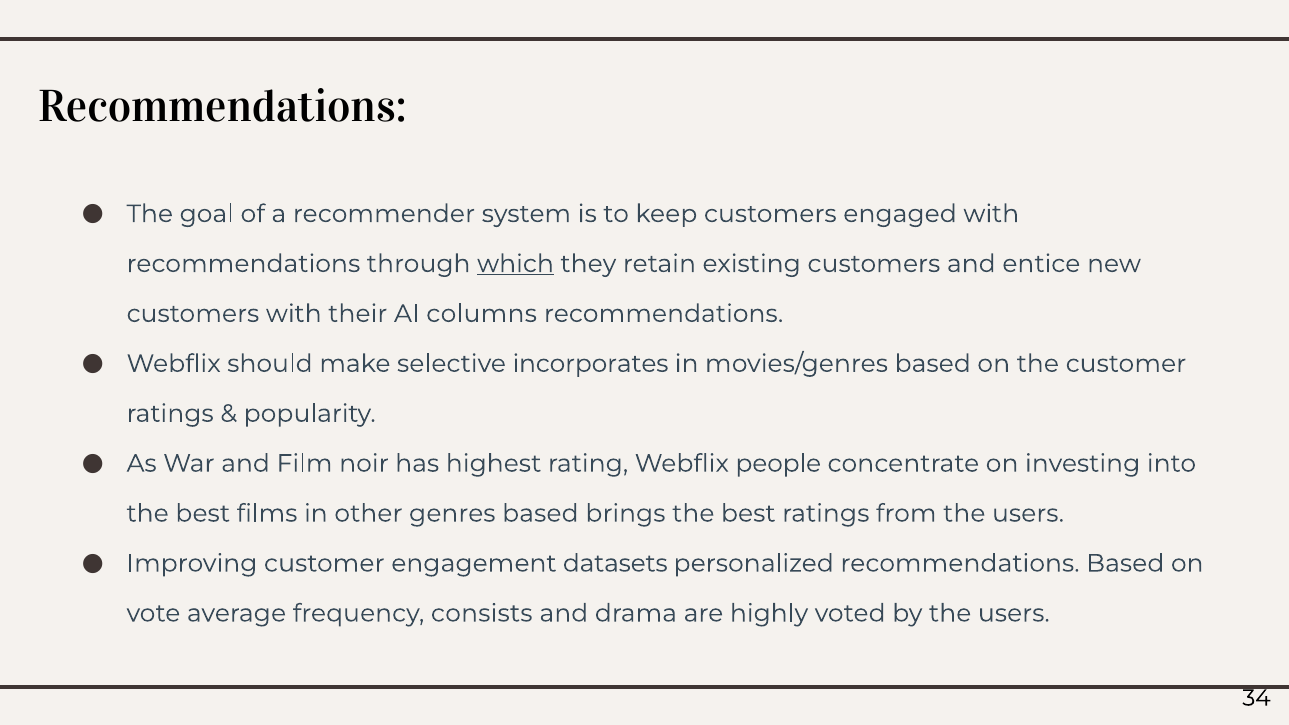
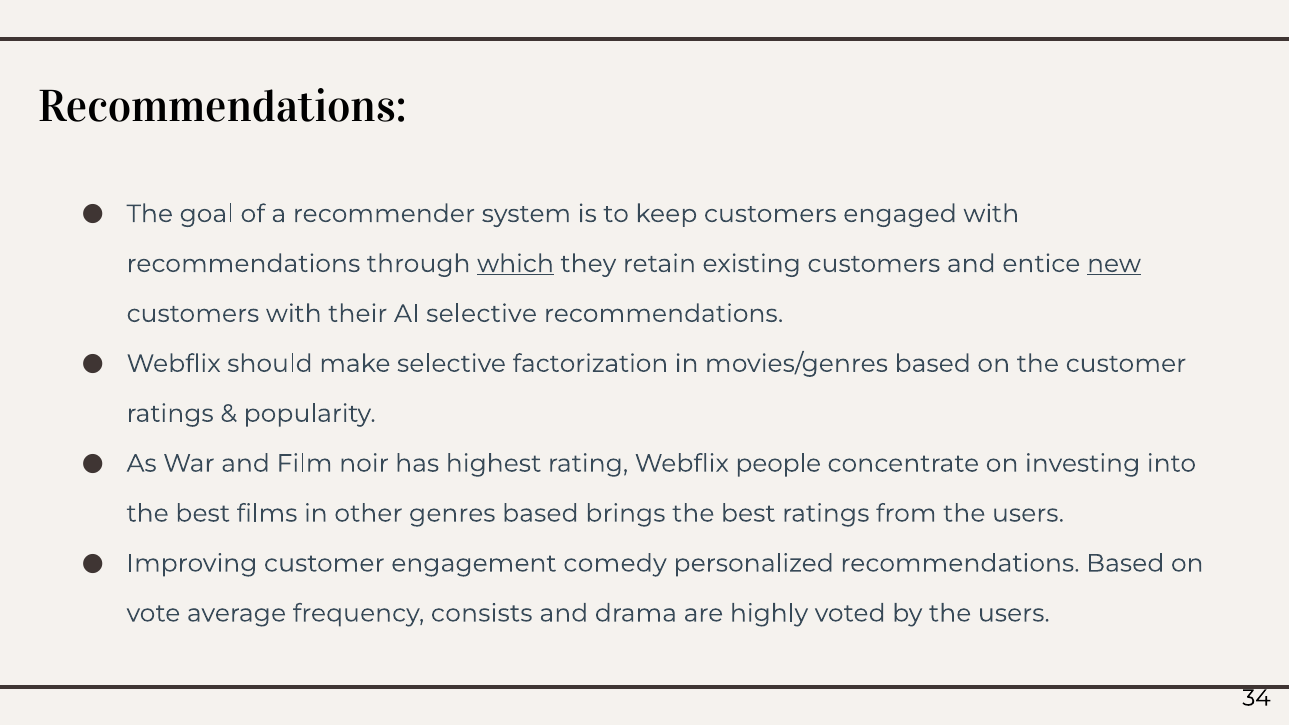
new underline: none -> present
AI columns: columns -> selective
incorporates: incorporates -> factorization
datasets: datasets -> comedy
